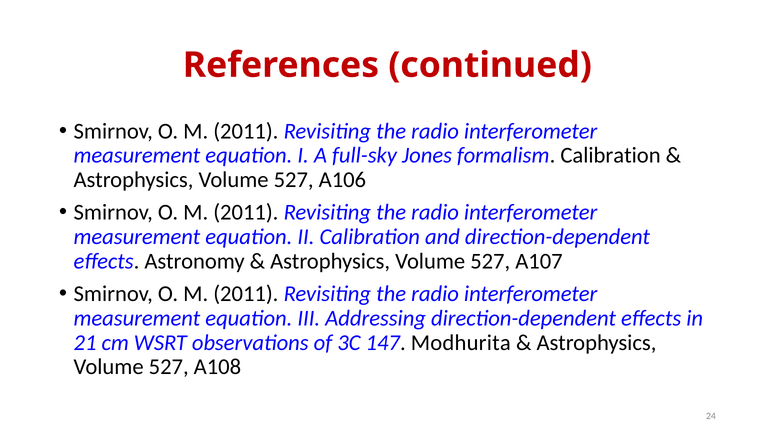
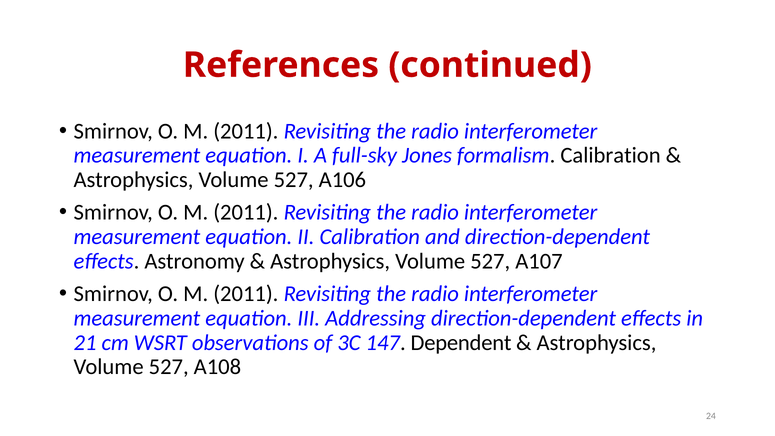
Modhurita: Modhurita -> Dependent
